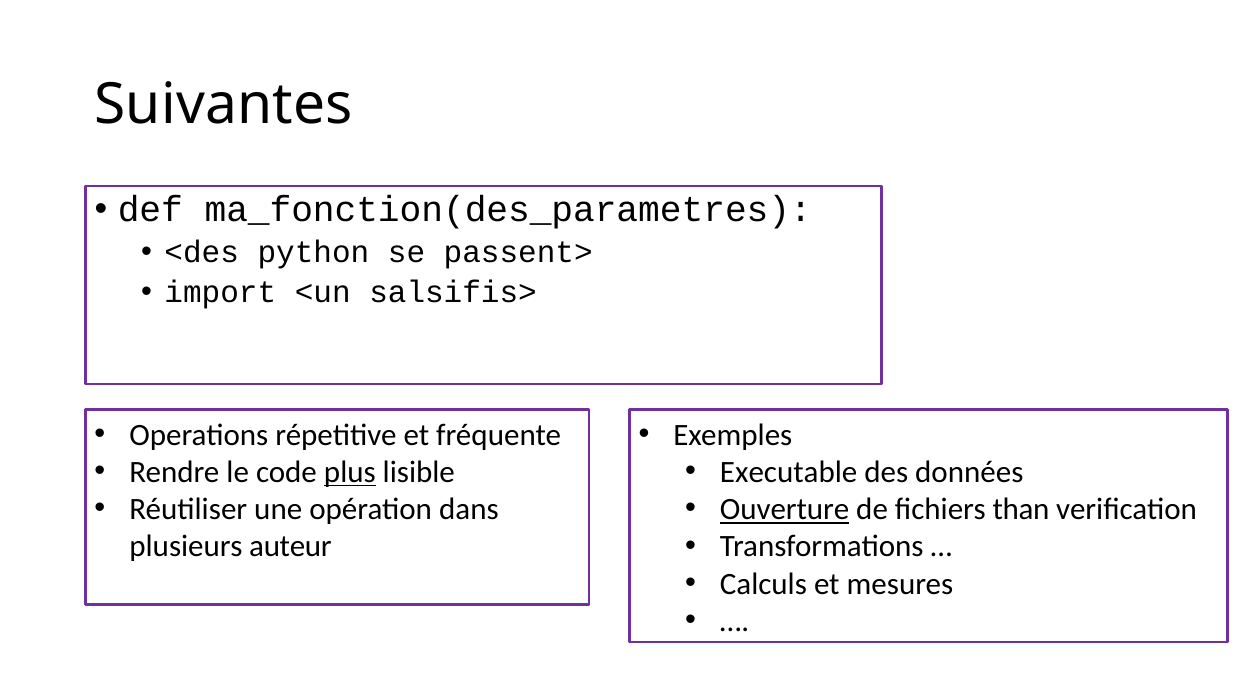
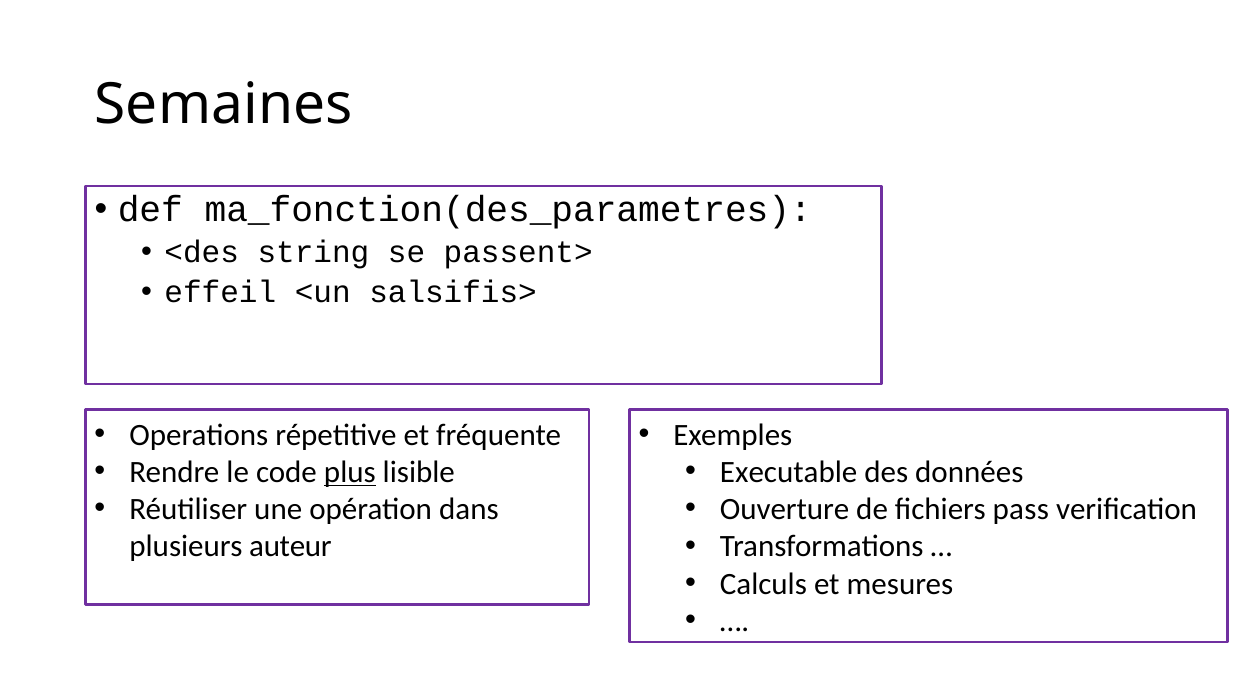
Suivantes: Suivantes -> Semaines
python: python -> string
import: import -> effeil
Ouverture underline: present -> none
than: than -> pass
